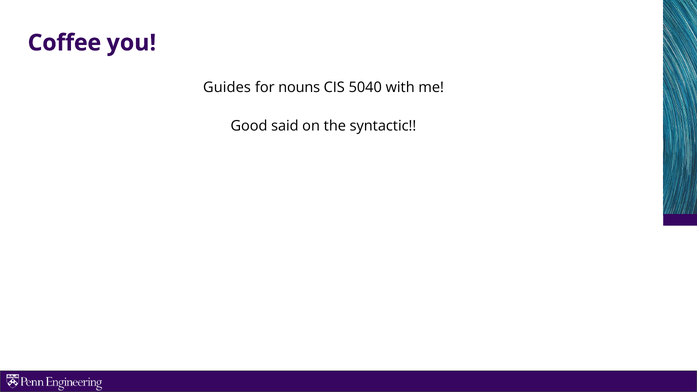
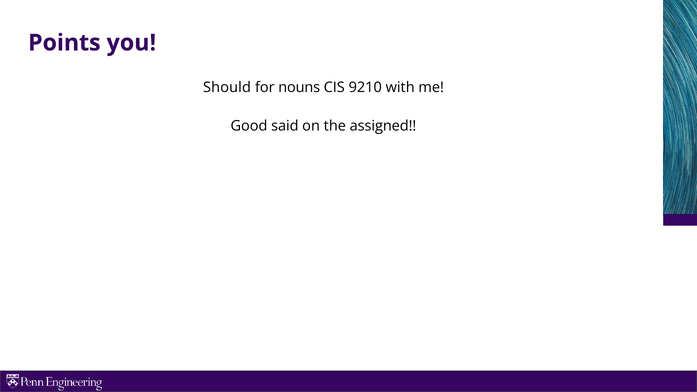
Coffee: Coffee -> Points
Guides: Guides -> Should
5040: 5040 -> 9210
syntactic: syntactic -> assigned
